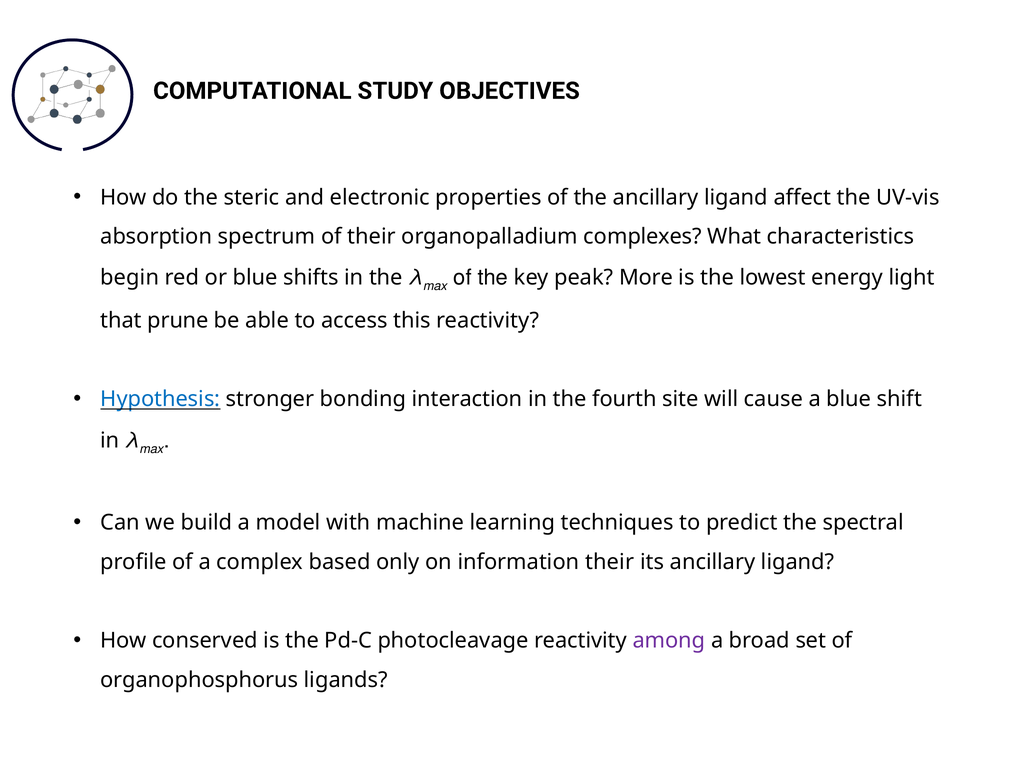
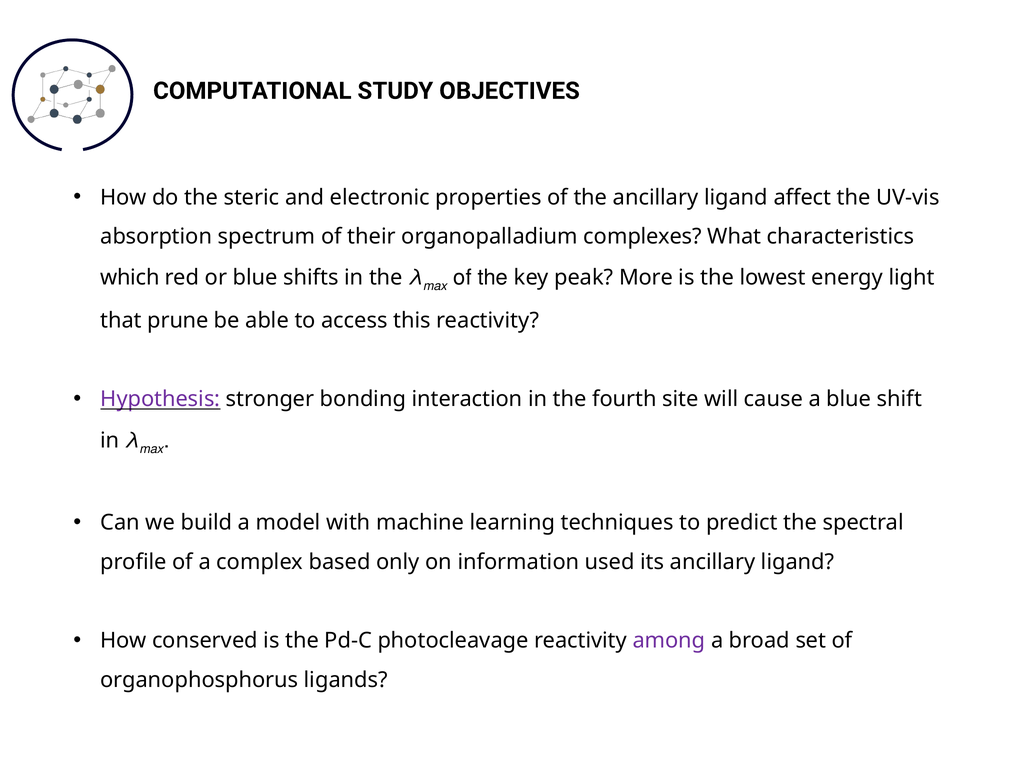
begin: begin -> which
Hypothesis colour: blue -> purple
information their: their -> used
